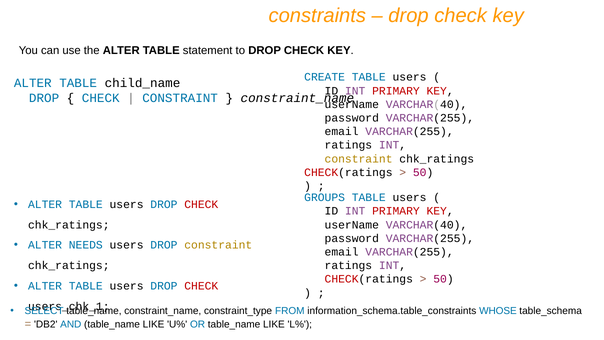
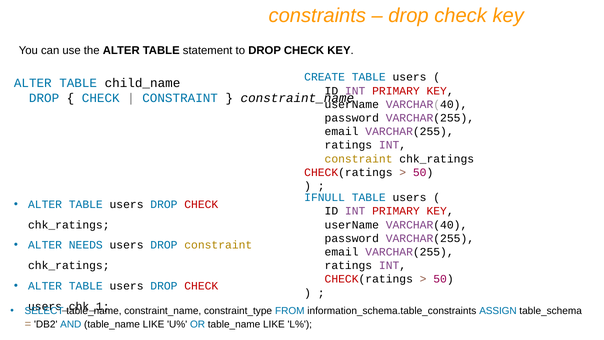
GROUPS: GROUPS -> IFNULL
WHOSE: WHOSE -> ASSIGN
